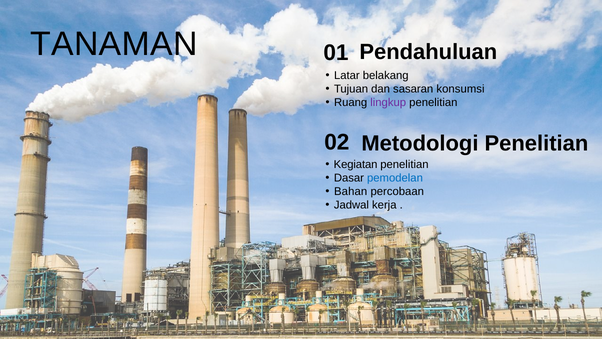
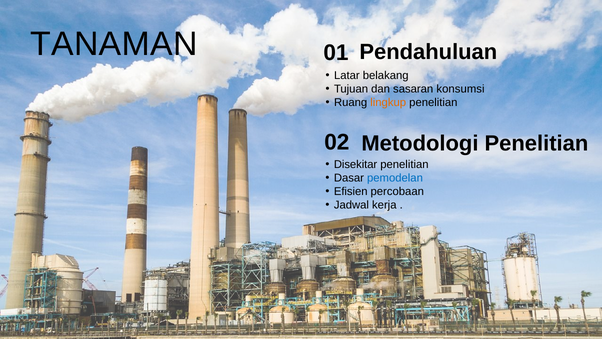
lingkup colour: purple -> orange
Kegiatan: Kegiatan -> Disekitar
Bahan: Bahan -> Efisien
